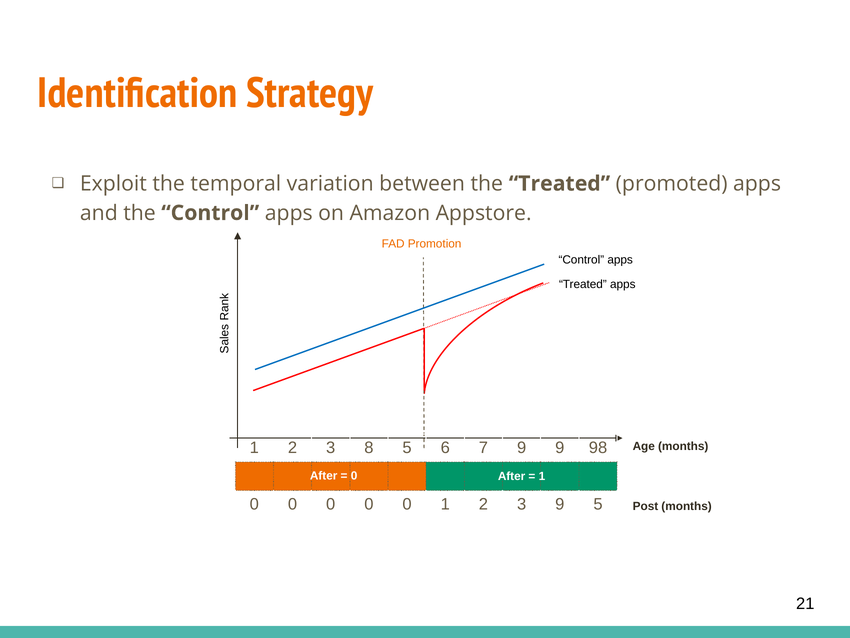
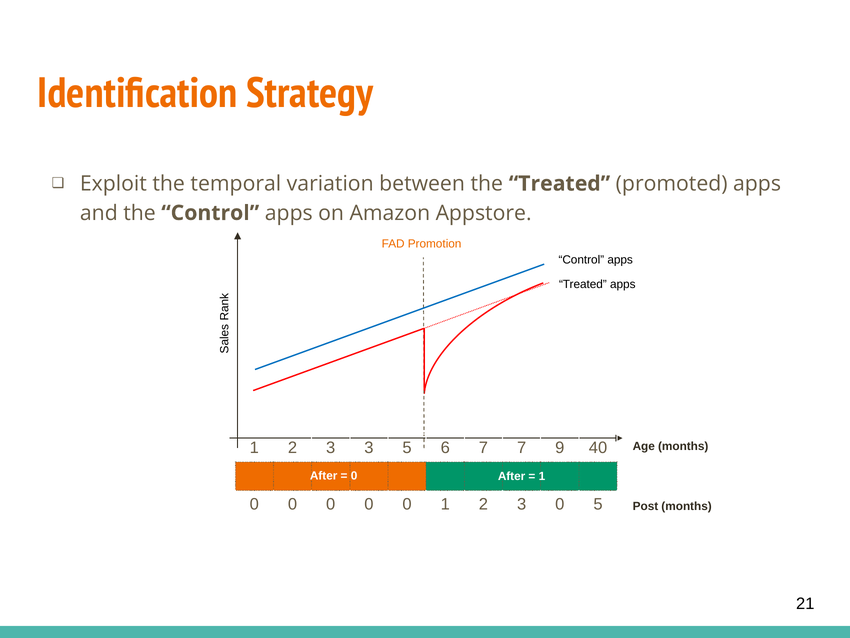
3 8: 8 -> 3
7 9: 9 -> 7
98: 98 -> 40
3 9: 9 -> 0
